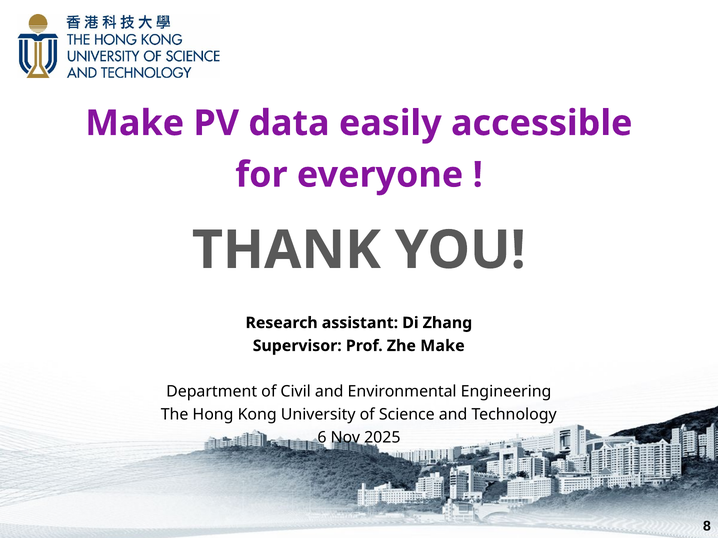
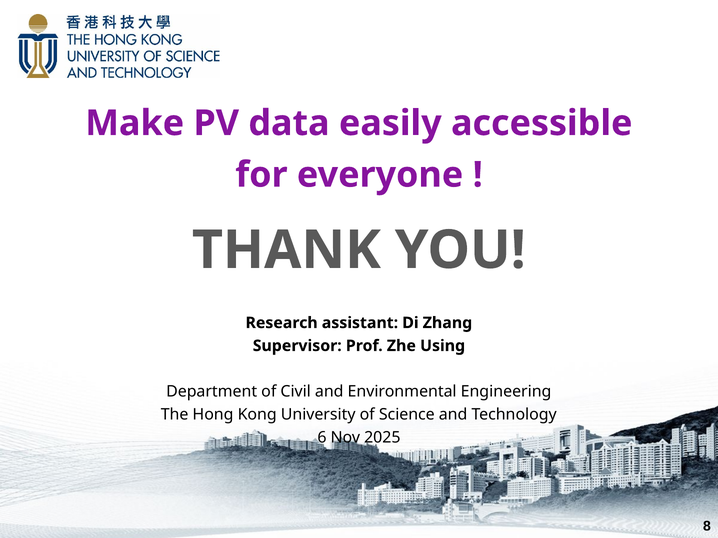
Zhe Make: Make -> Using
